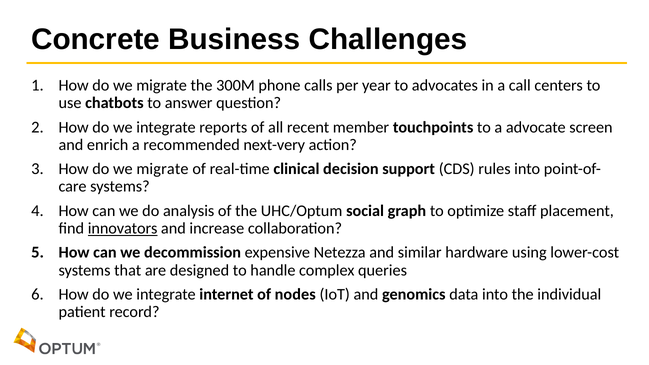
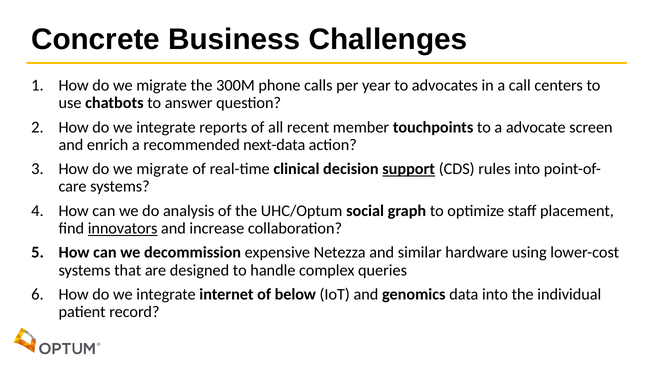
next-very: next-very -> next-data
support underline: none -> present
nodes: nodes -> below
